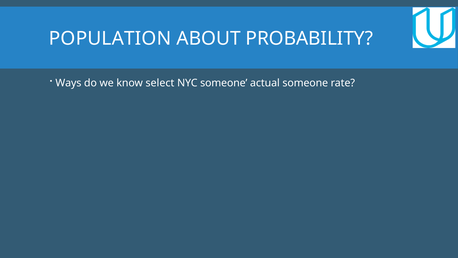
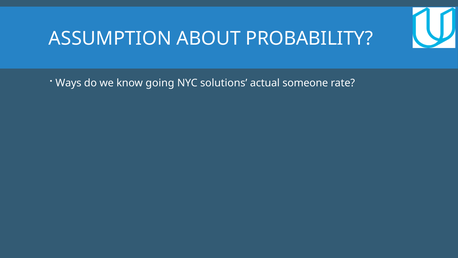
POPULATION: POPULATION -> ASSUMPTION
select: select -> going
NYC someone: someone -> solutions
